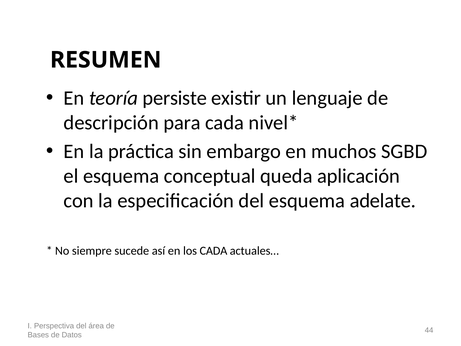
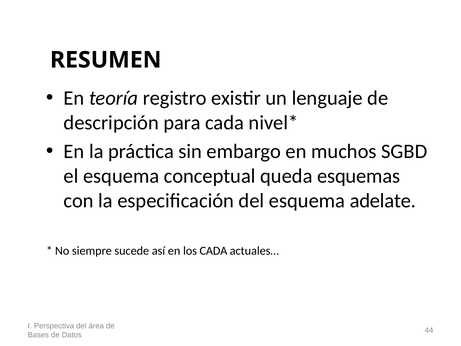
persiste: persiste -> registro
aplicación: aplicación -> esquemas
